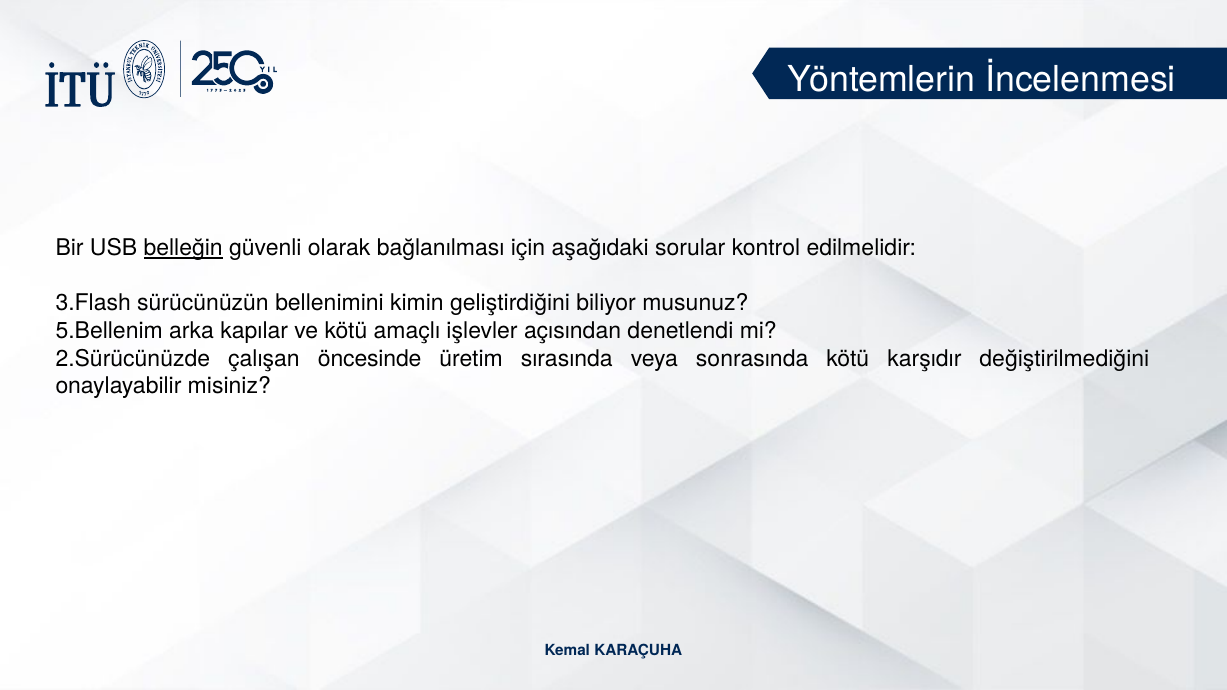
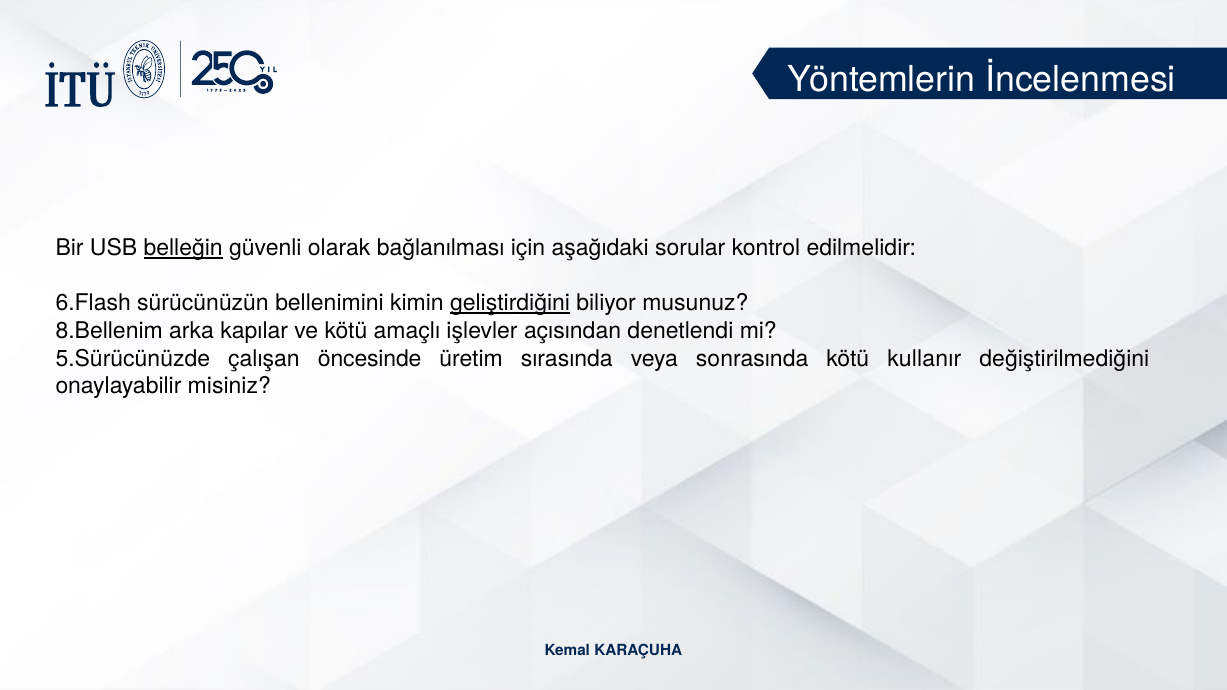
3.Flash: 3.Flash -> 6.Flash
geliştirdiğini underline: none -> present
5.Bellenim: 5.Bellenim -> 8.Bellenim
2.Sürücünüzde: 2.Sürücünüzde -> 5.Sürücünüzde
karşıdır: karşıdır -> kullanır
